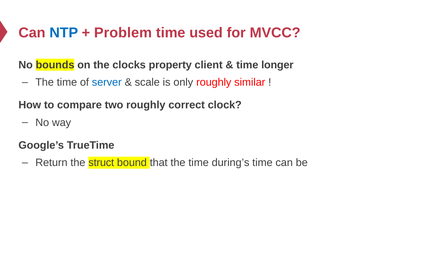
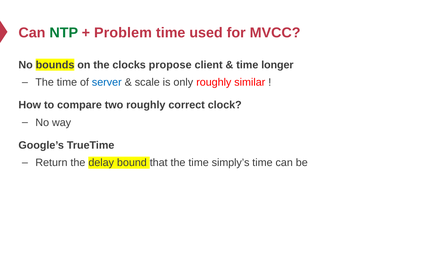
NTP colour: blue -> green
property: property -> propose
struct: struct -> delay
during’s: during’s -> simply’s
